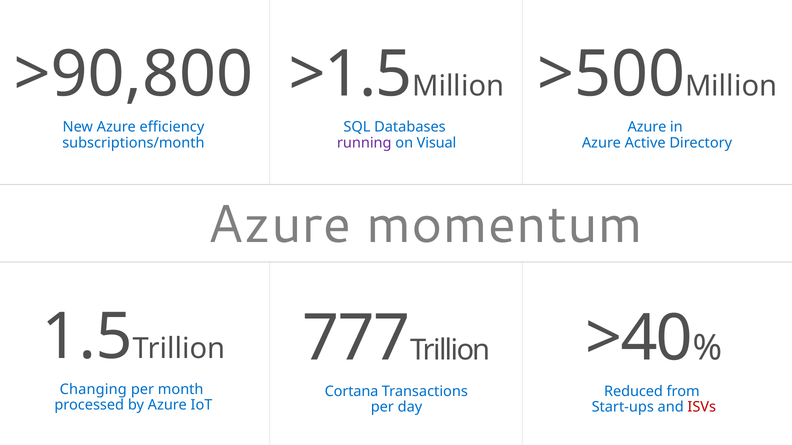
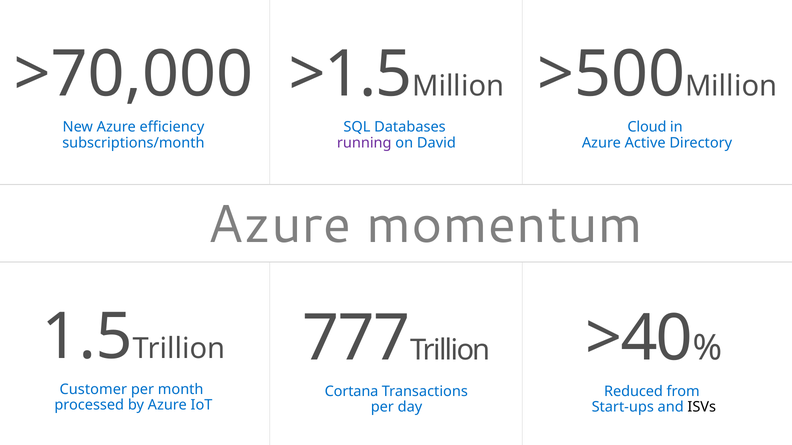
>90,800: >90,800 -> >70,000
Azure at (647, 127): Azure -> Cloud
Visual: Visual -> David
Changing: Changing -> Customer
ISVs colour: red -> black
